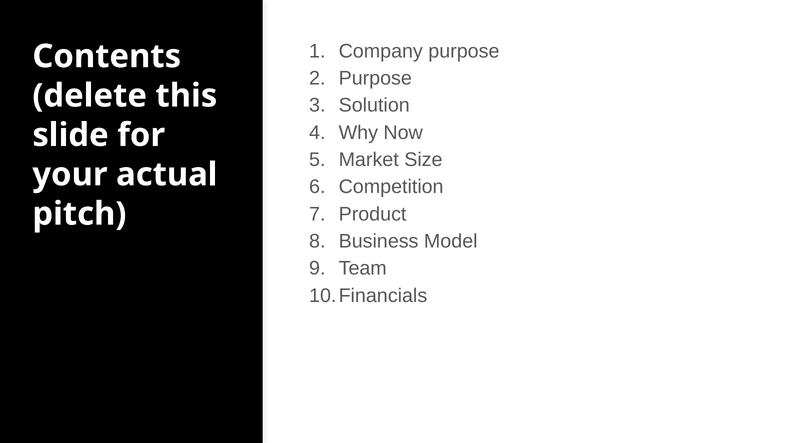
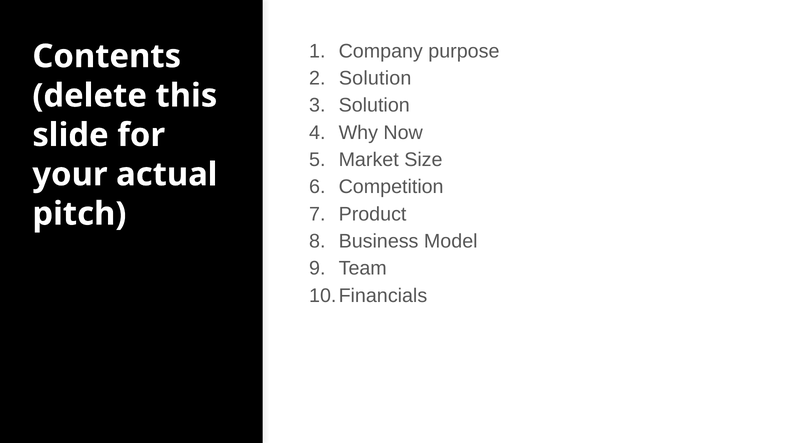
Purpose at (375, 78): Purpose -> Solution
